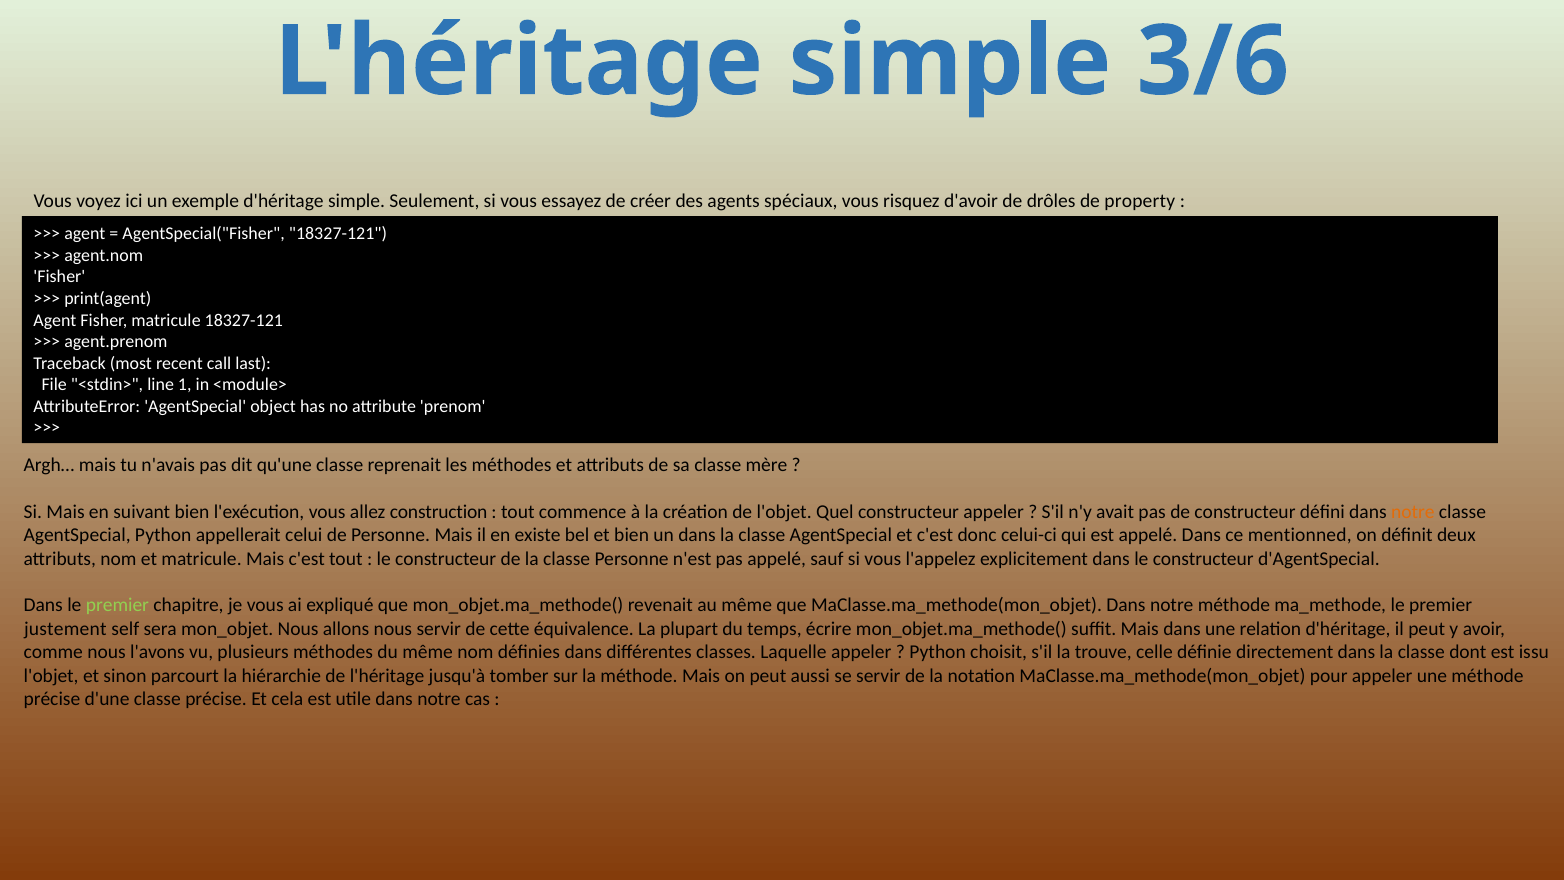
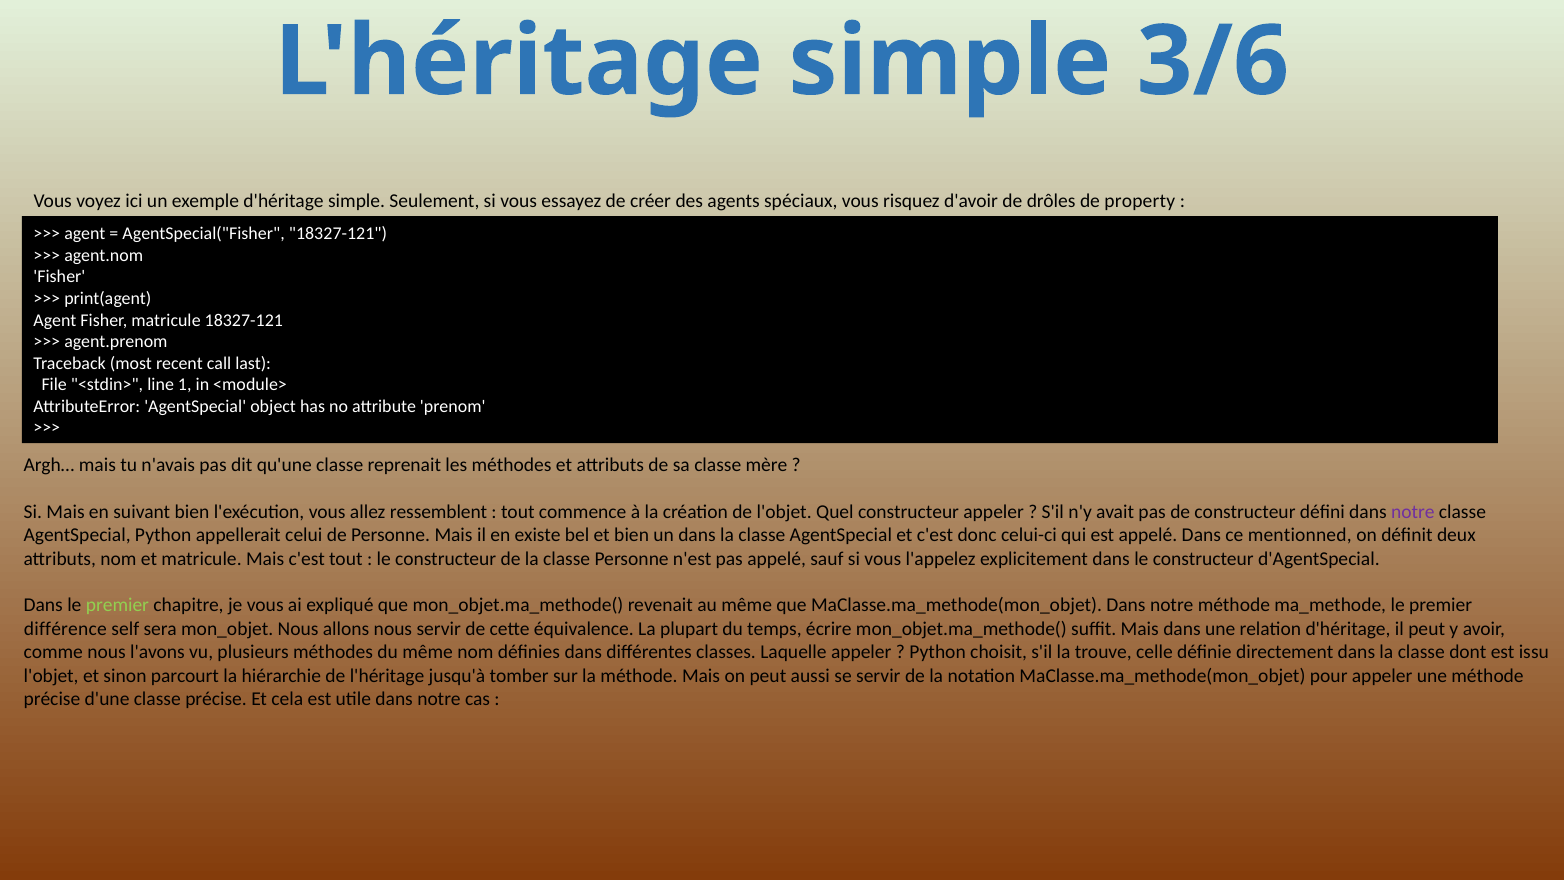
construction: construction -> ressemblent
notre at (1413, 511) colour: orange -> purple
justement: justement -> différence
